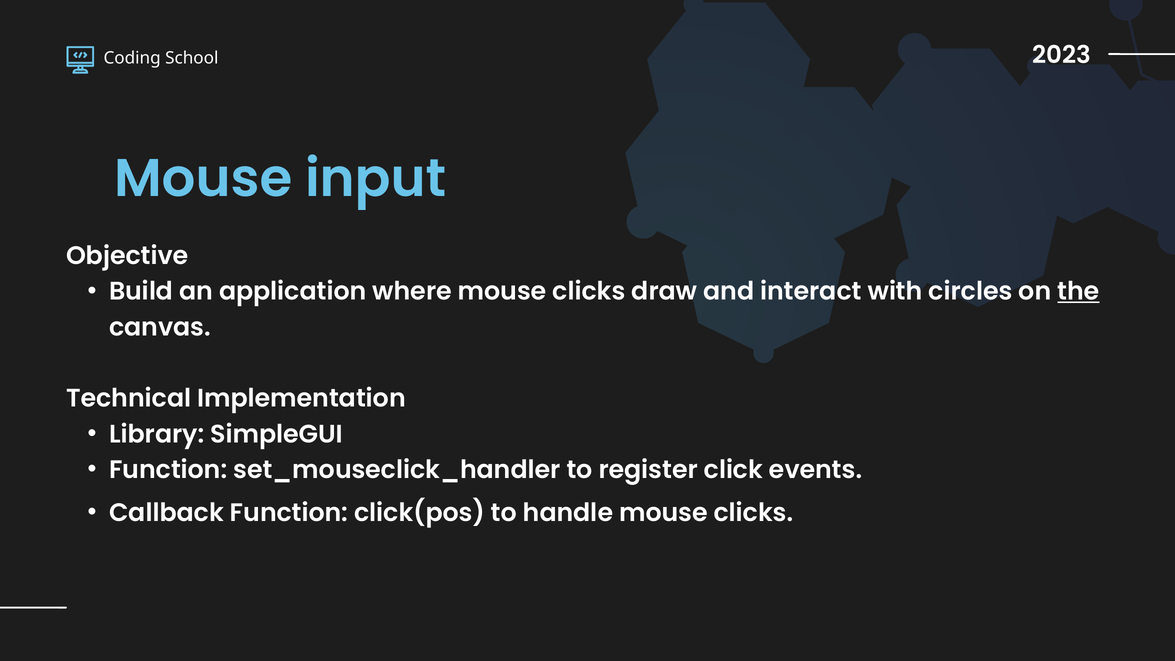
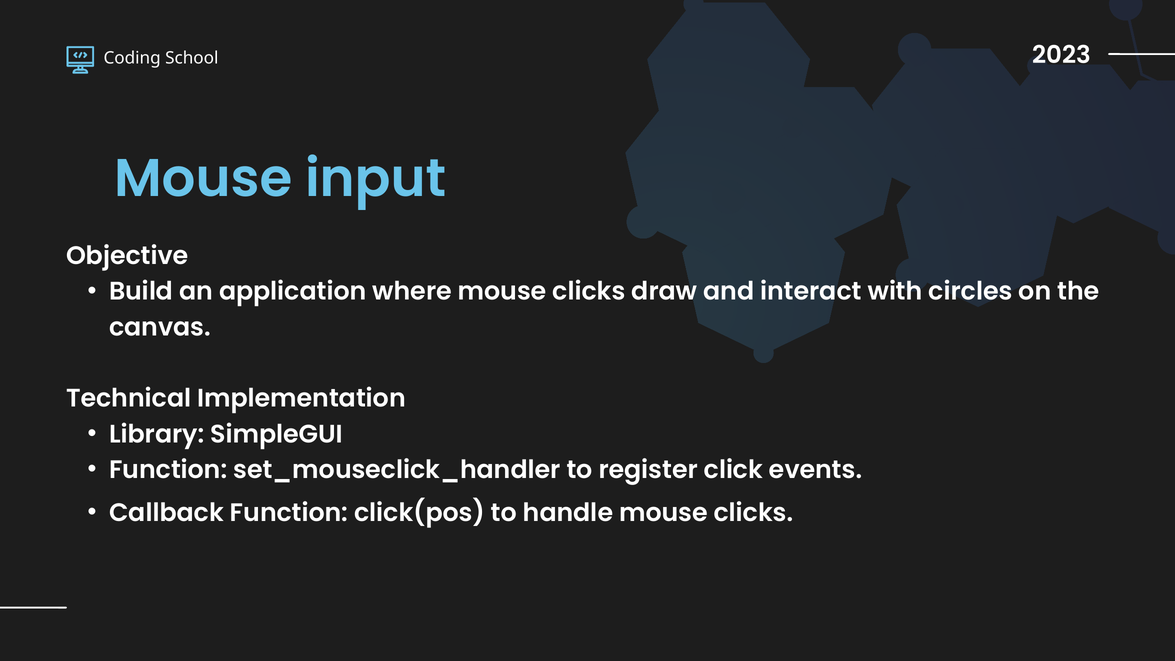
the underline: present -> none
